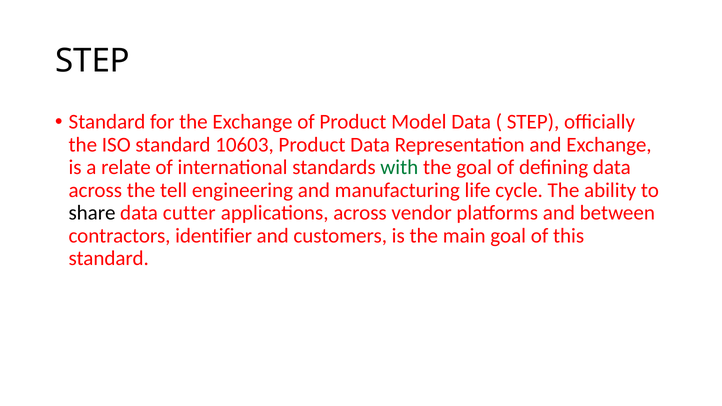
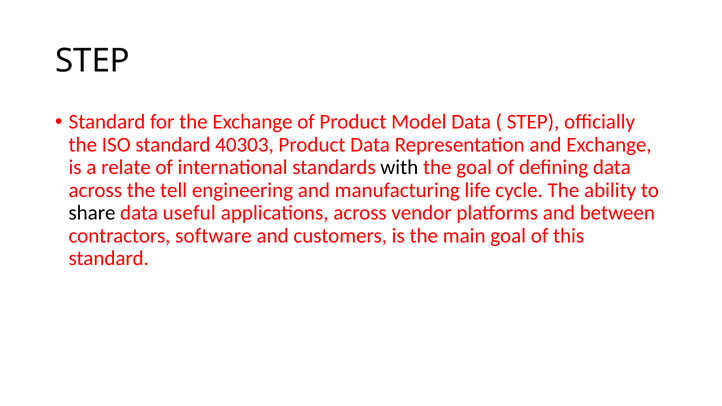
10603: 10603 -> 40303
with colour: green -> black
cutter: cutter -> useful
identifier: identifier -> software
